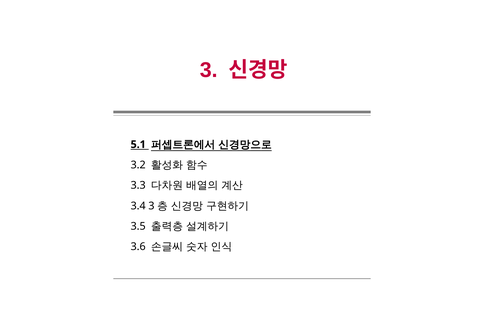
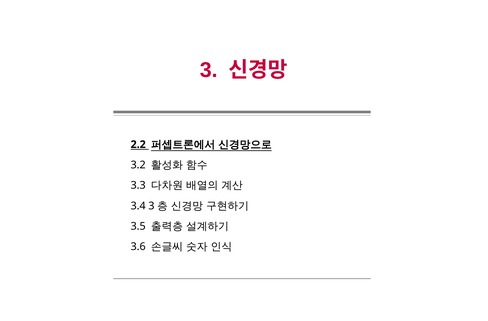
5.1: 5.1 -> 2.2
